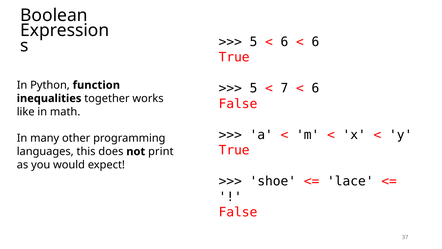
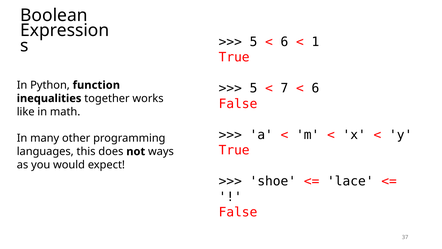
6 at (315, 42): 6 -> 1
print: print -> ways
